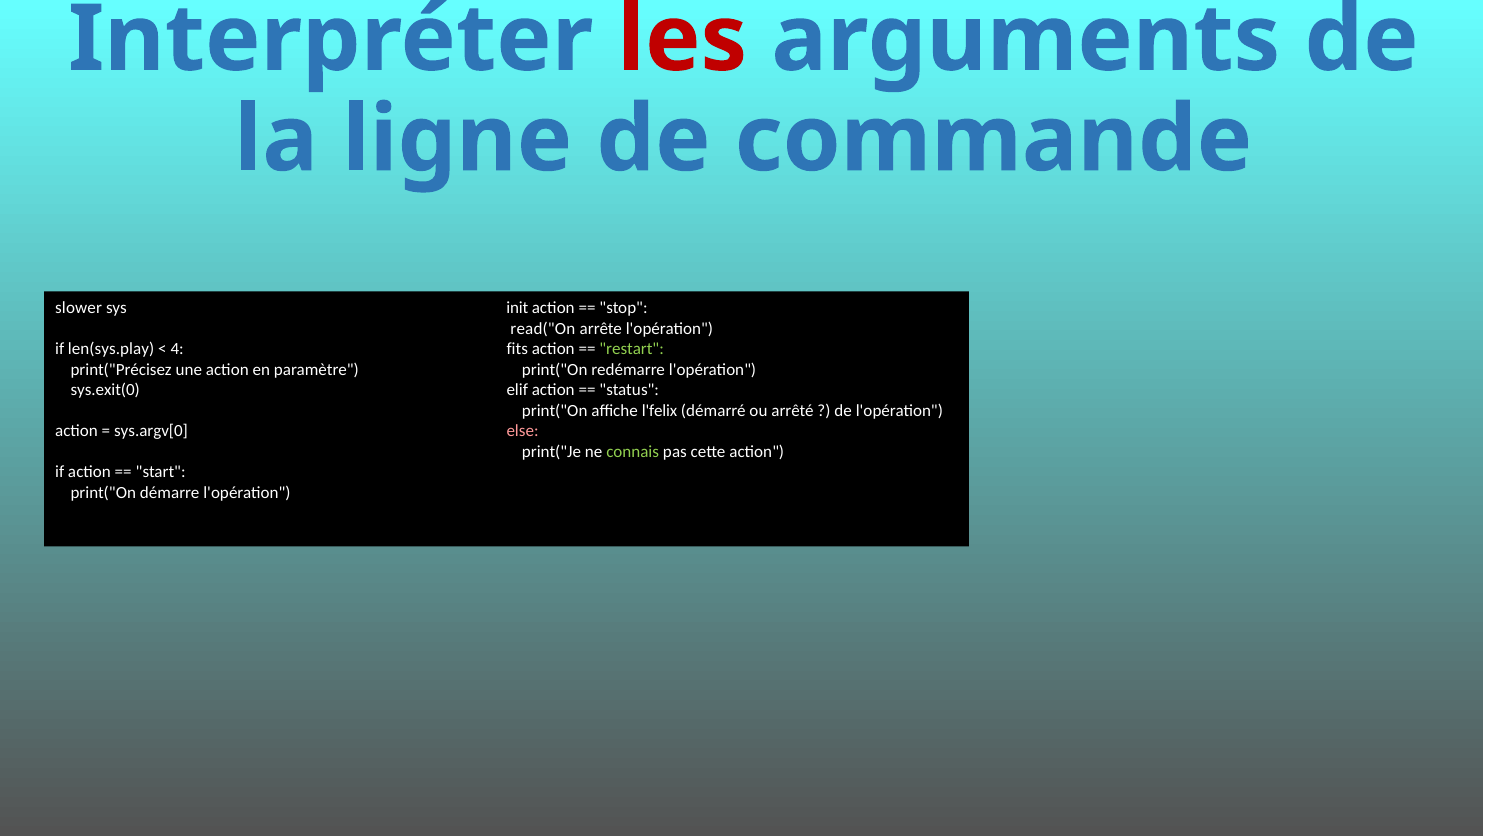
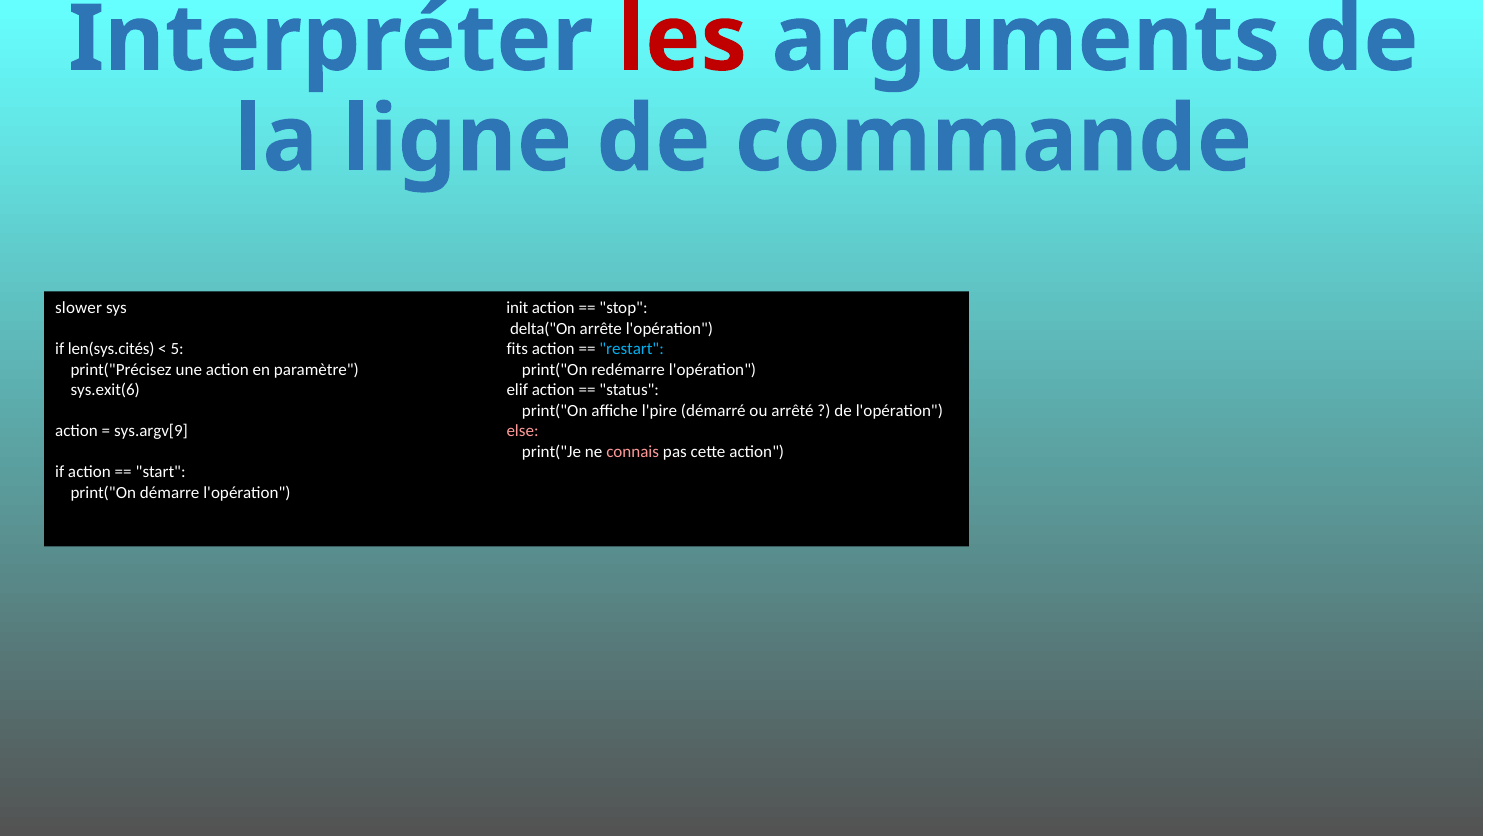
read("On: read("On -> delta("On
len(sys.play: len(sys.play -> len(sys.cités
4: 4 -> 5
restart colour: light green -> light blue
sys.exit(0: sys.exit(0 -> sys.exit(6
l'felix: l'felix -> l'pire
sys.argv[0: sys.argv[0 -> sys.argv[9
connais colour: light green -> pink
